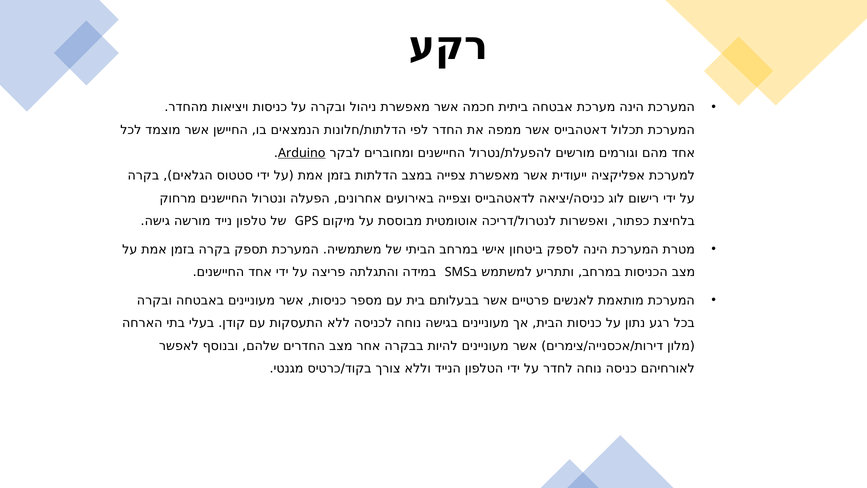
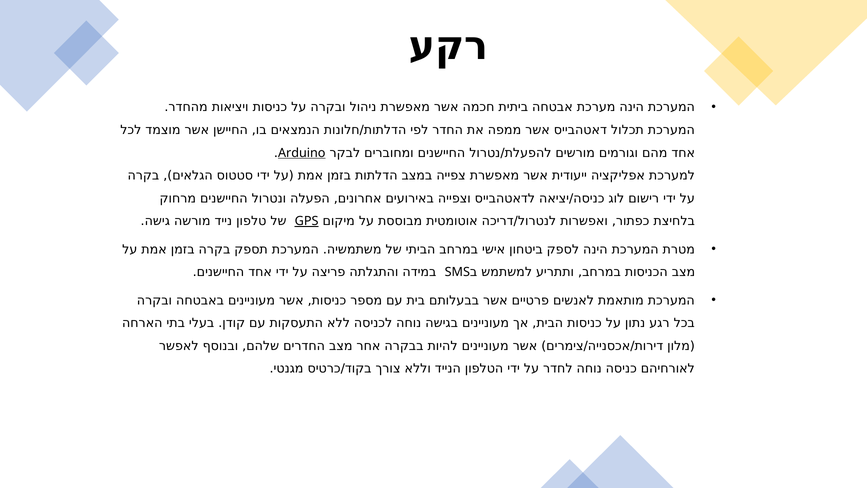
GPS underline: none -> present
